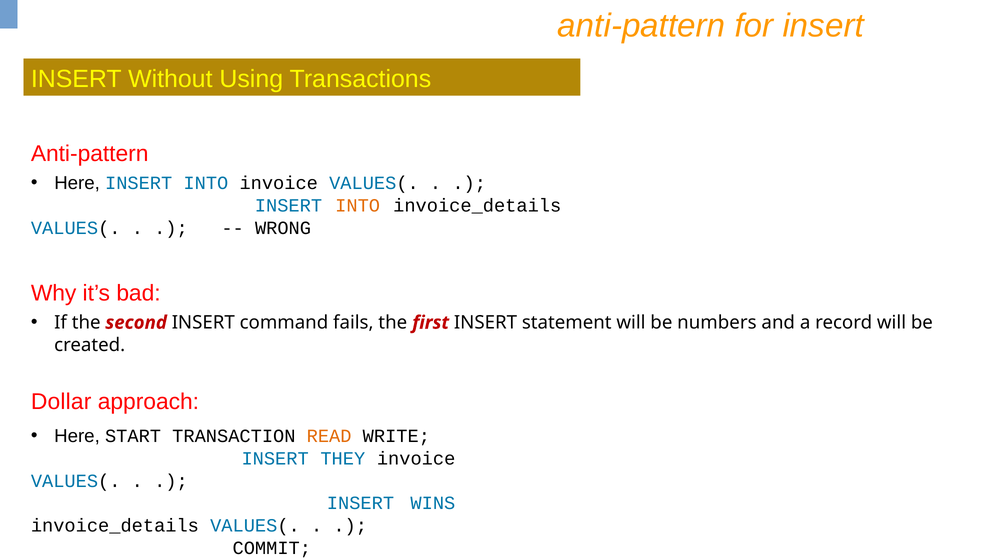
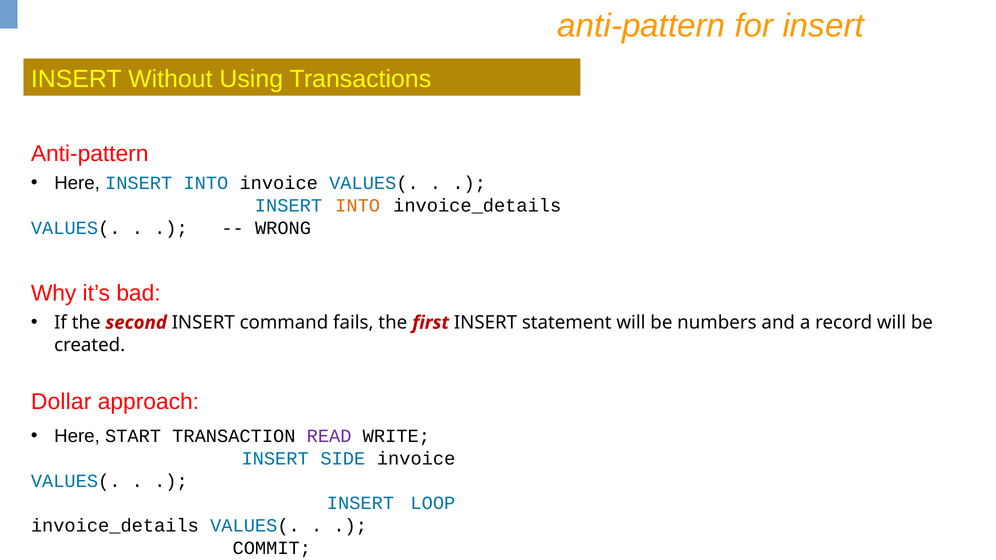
READ colour: orange -> purple
THEY: THEY -> SIDE
WINS: WINS -> LOOP
